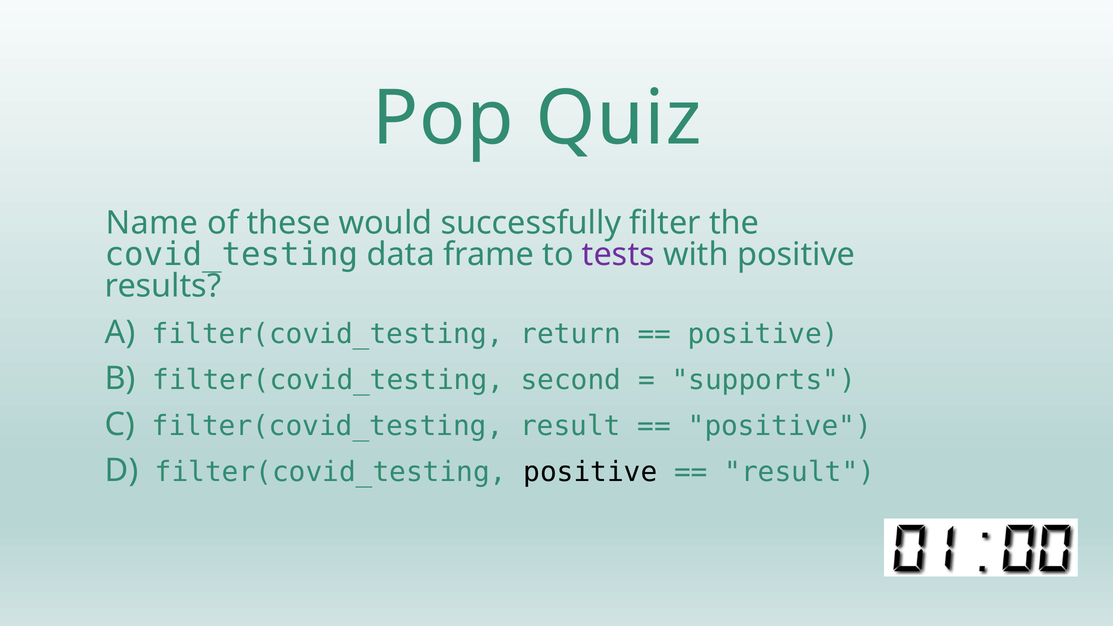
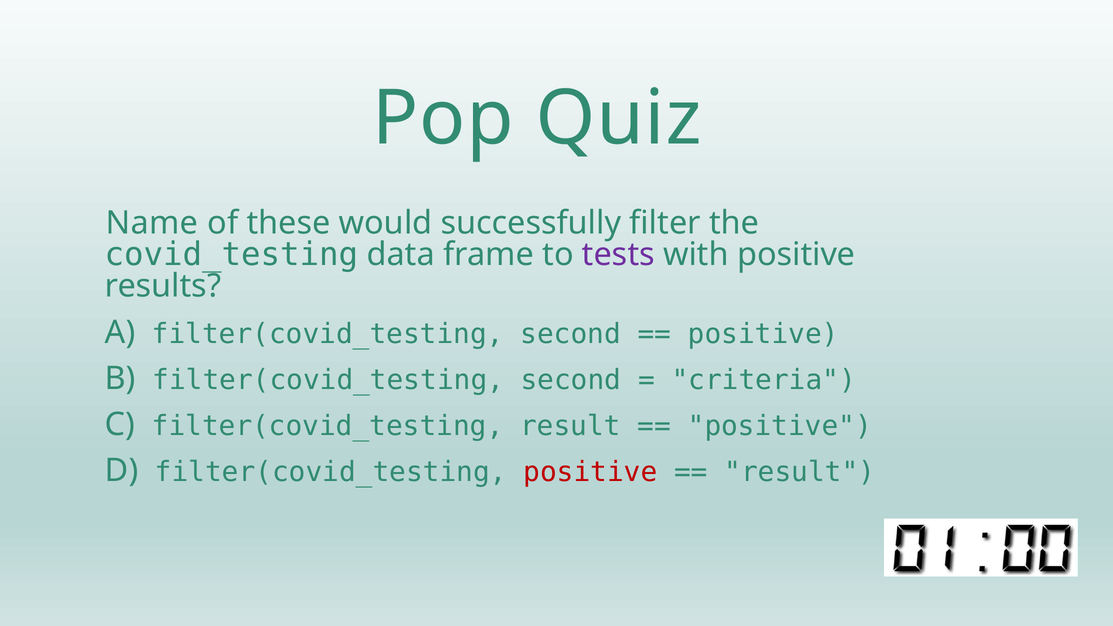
A filter(covid_testing return: return -> second
supports: supports -> criteria
positive at (590, 472) colour: black -> red
